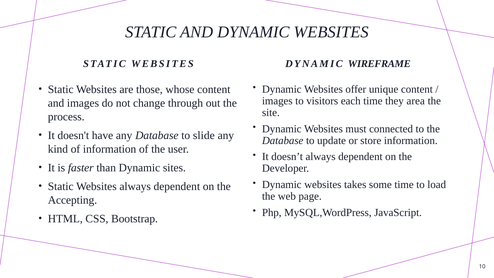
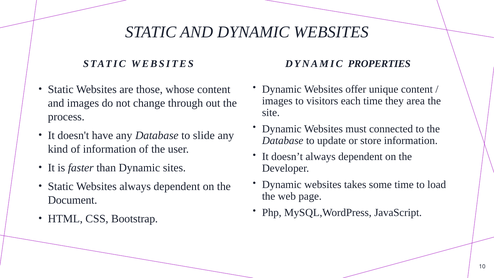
WIREFRAME: WIREFRAME -> PROPERTIES
Accepting: Accepting -> Document
